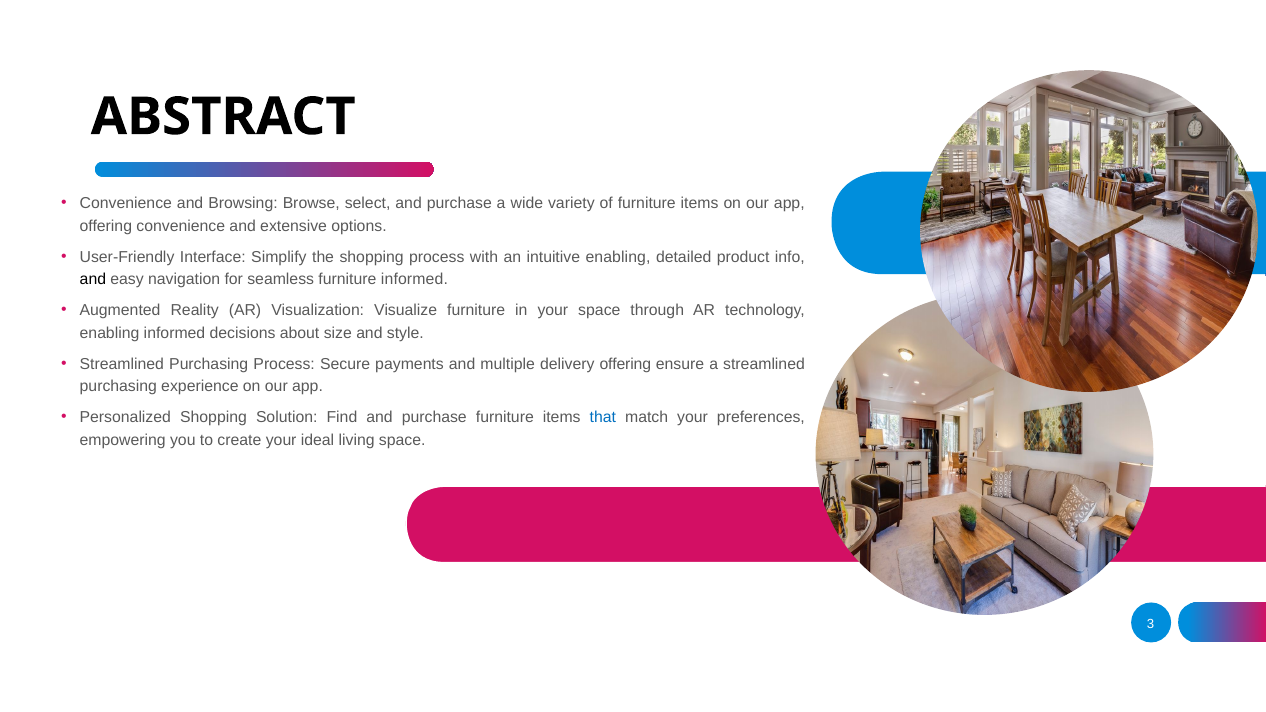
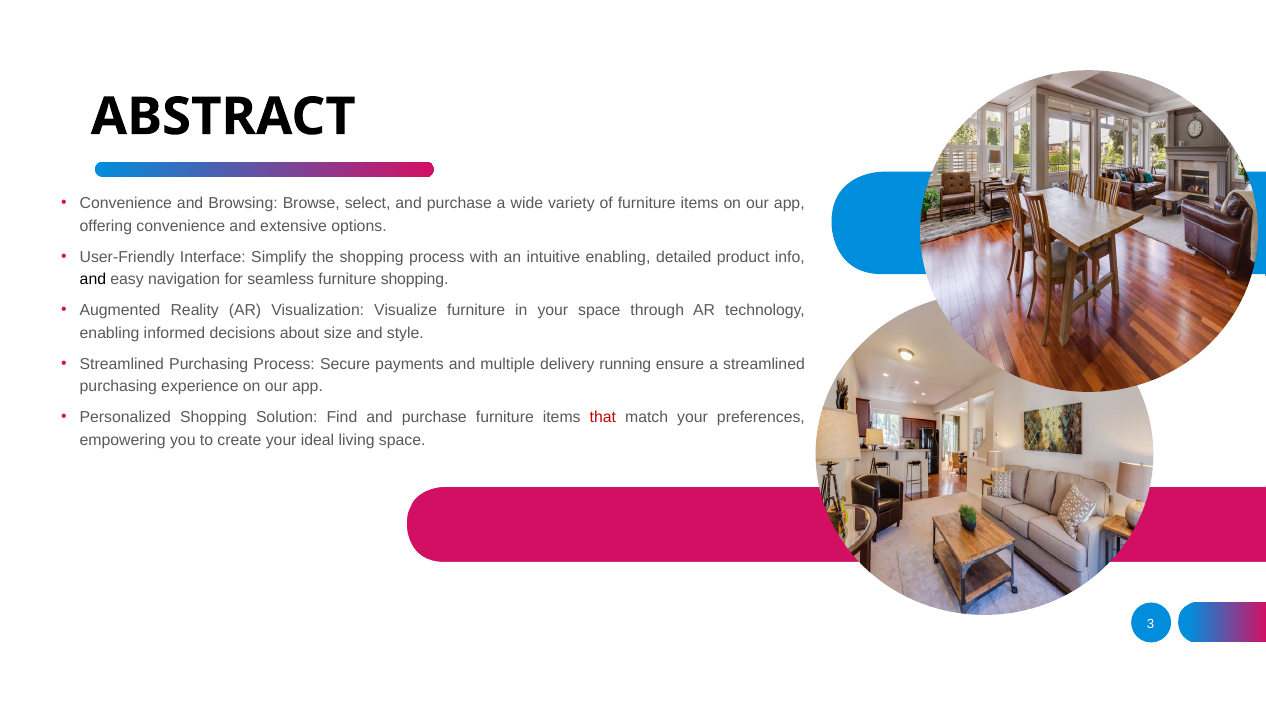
furniture informed: informed -> shopping
delivery offering: offering -> running
that colour: blue -> red
